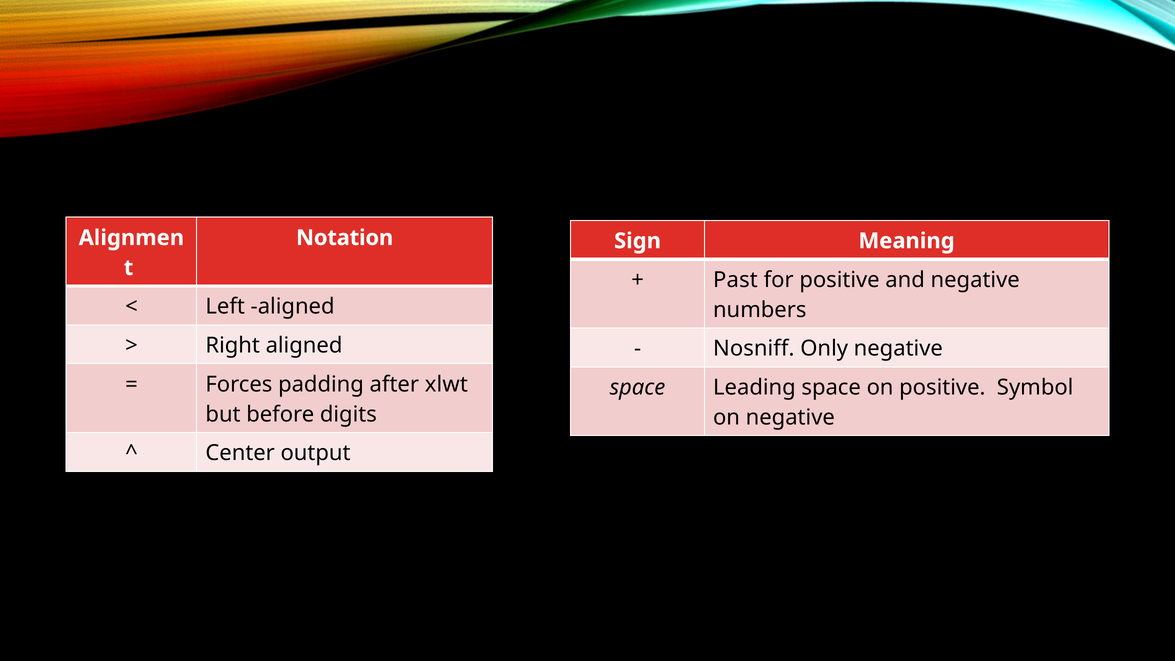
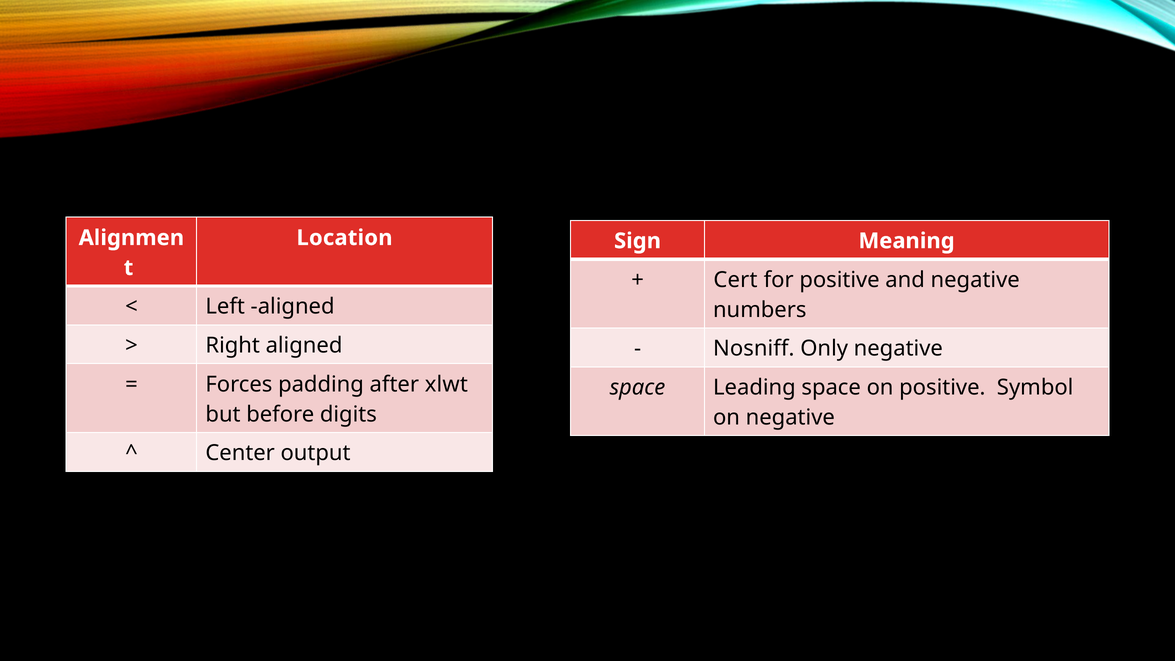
Notation: Notation -> Location
Past: Past -> Cert
